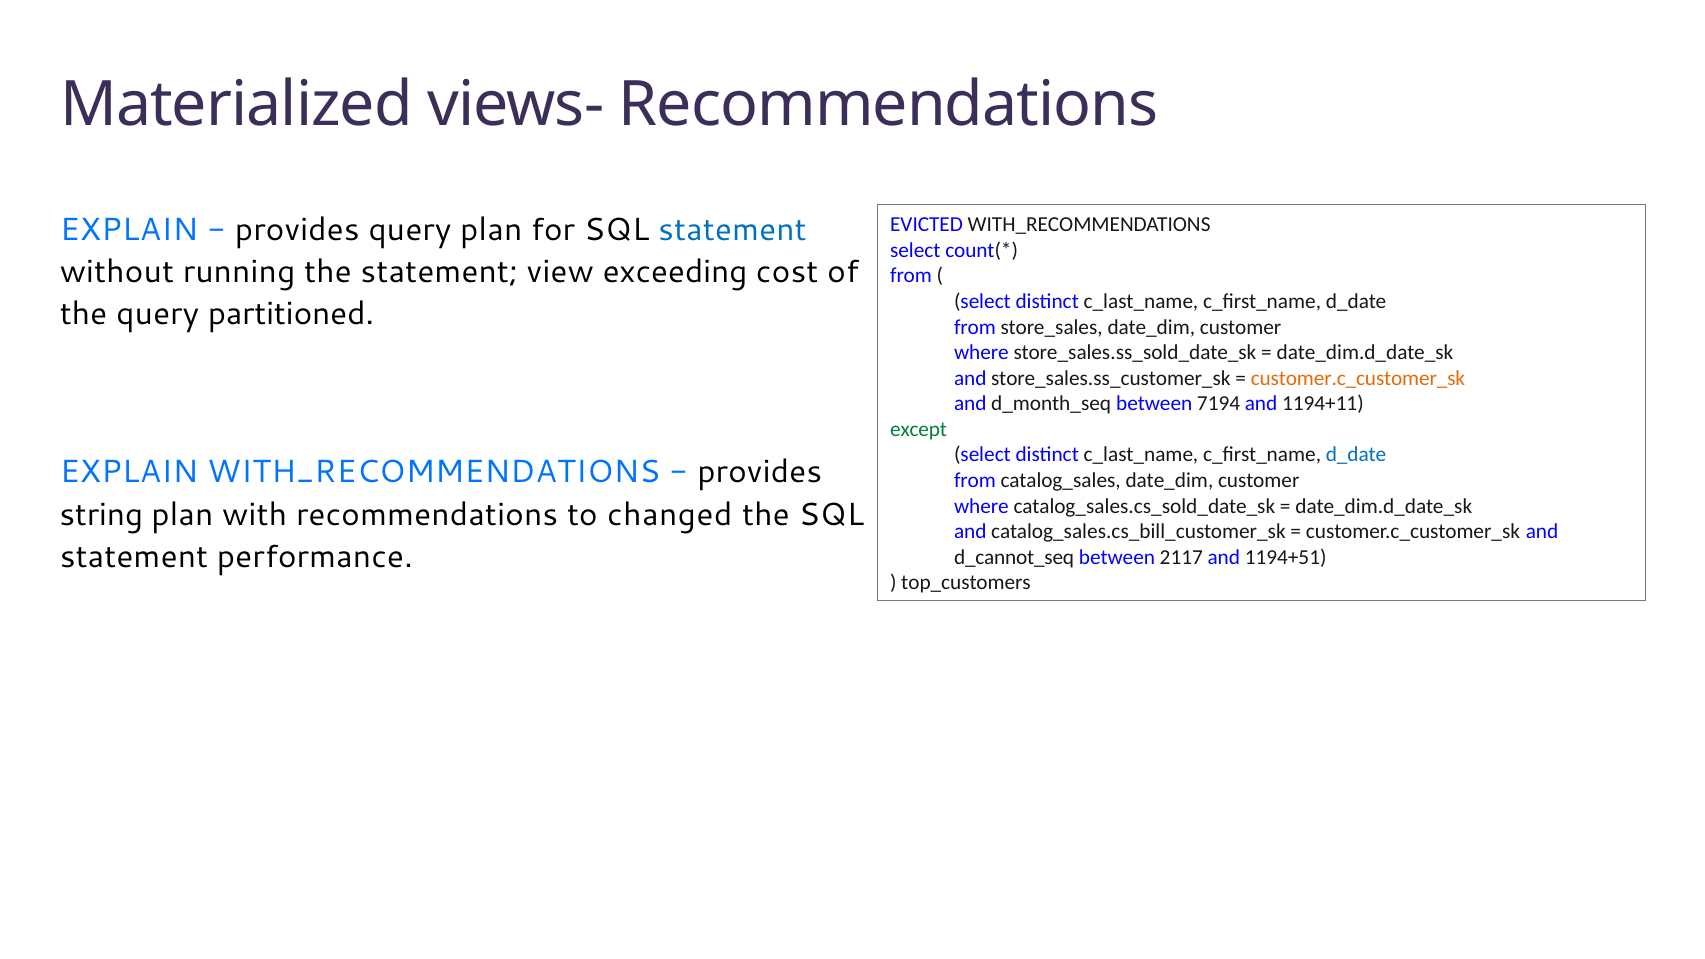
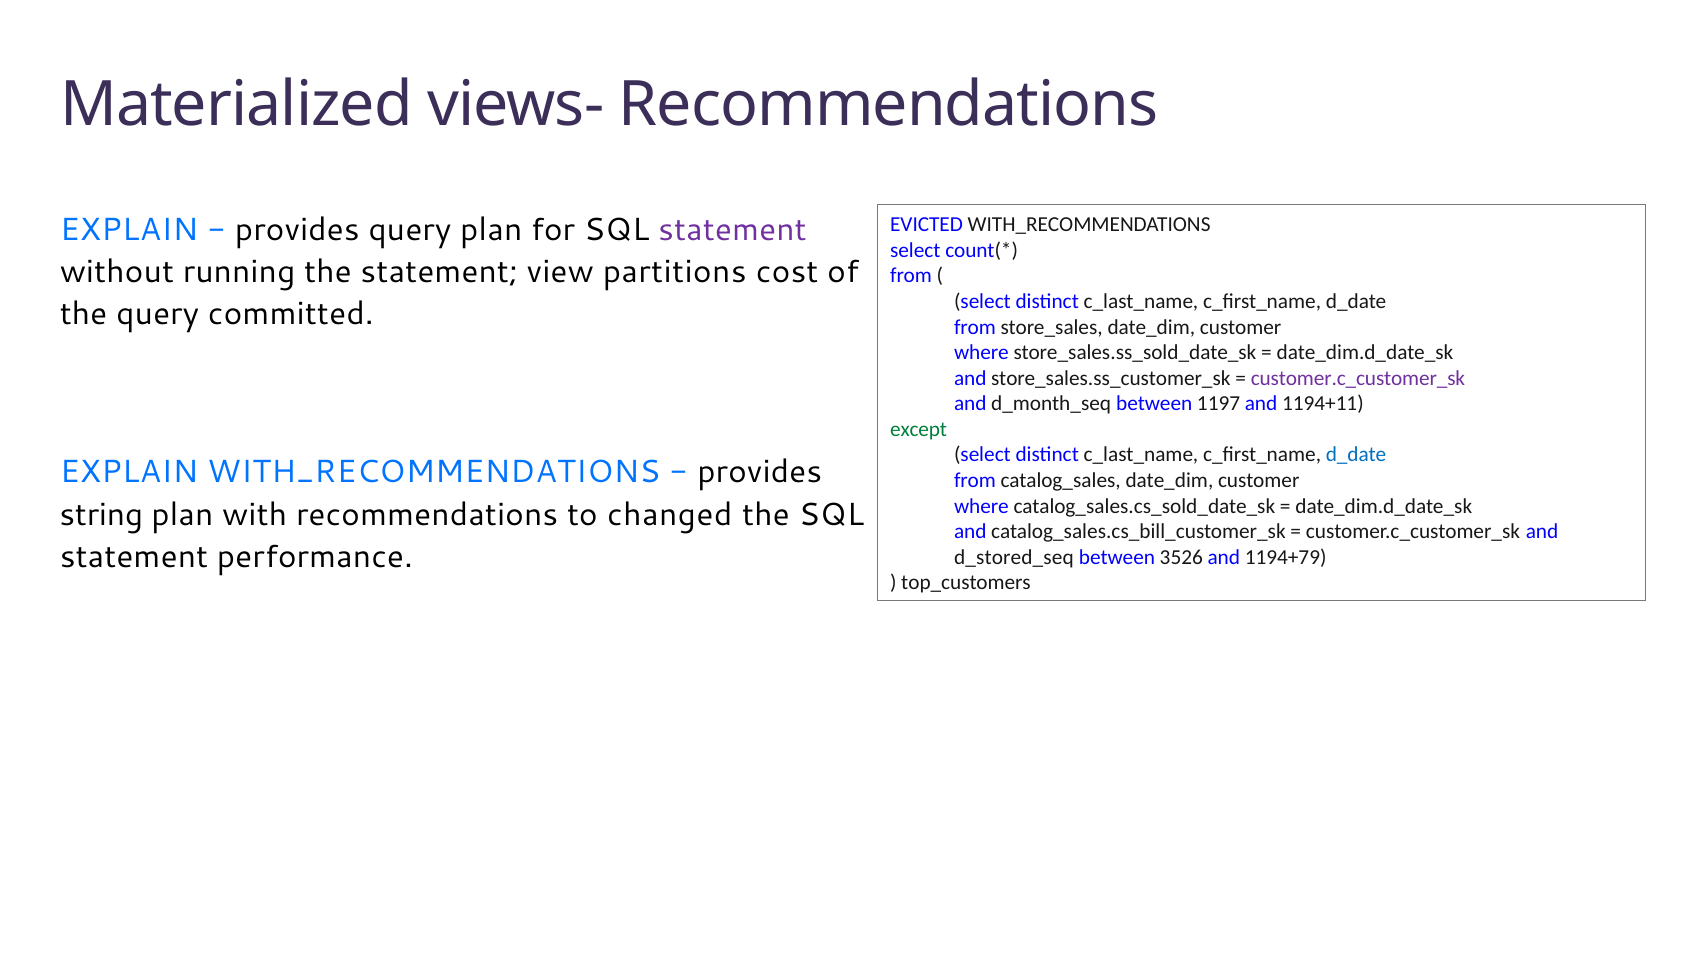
statement at (733, 229) colour: blue -> purple
exceeding: exceeding -> partitions
partitioned: partitioned -> committed
customer.c_customer_sk at (1358, 378) colour: orange -> purple
7194: 7194 -> 1197
d_cannot_seq: d_cannot_seq -> d_stored_seq
2117: 2117 -> 3526
1194+51: 1194+51 -> 1194+79
